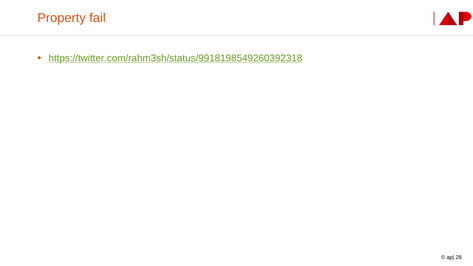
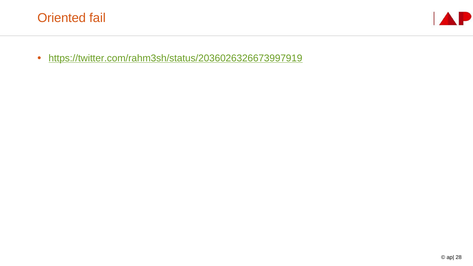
Property: Property -> Oriented
https://twitter.com/rahm3sh/status/9918198549260392318: https://twitter.com/rahm3sh/status/9918198549260392318 -> https://twitter.com/rahm3sh/status/2036026326673997919
